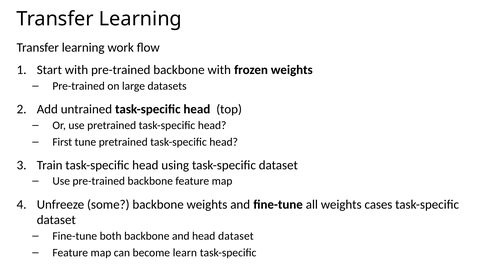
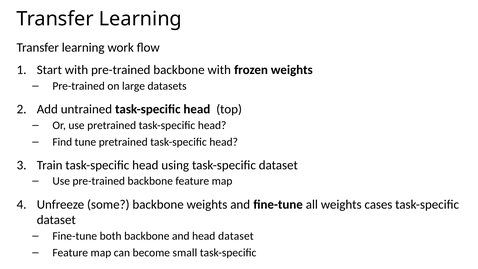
First: First -> Find
learn: learn -> small
